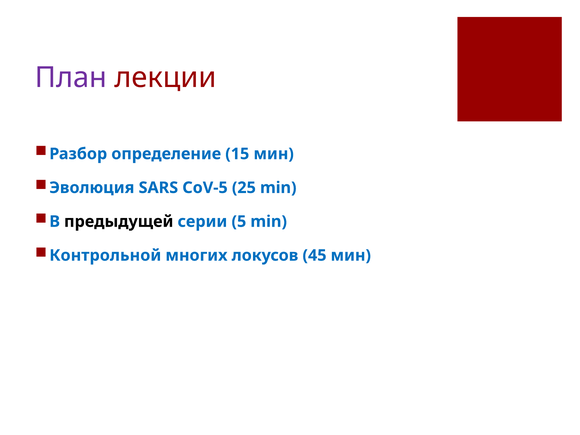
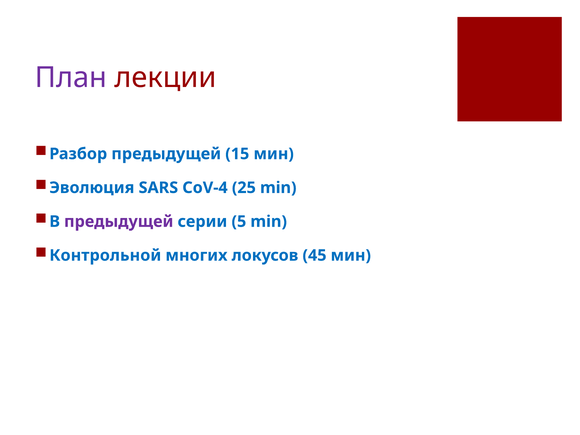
Разбор определение: определение -> предыдущей
CoV-5: CoV-5 -> CoV-4
предыдущей at (119, 222) colour: black -> purple
